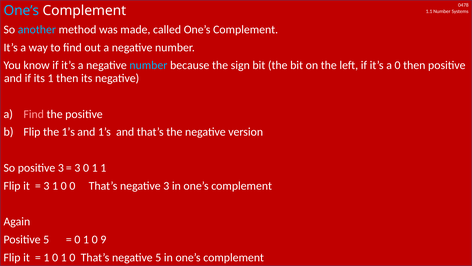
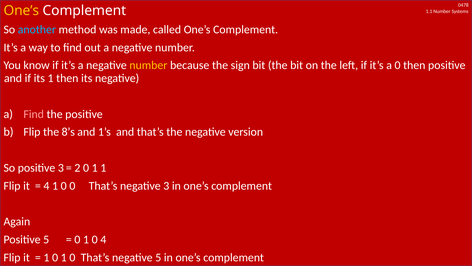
One’s at (21, 11) colour: light blue -> yellow
number at (148, 65) colour: light blue -> yellow
the 1’s: 1’s -> 8’s
3 at (77, 168): 3 -> 2
3 at (46, 185): 3 -> 4
0 9: 9 -> 4
